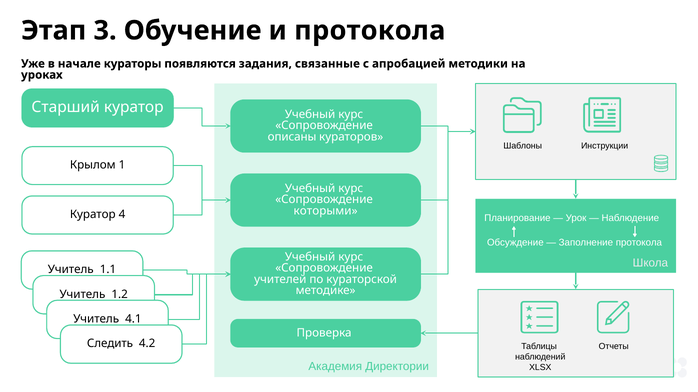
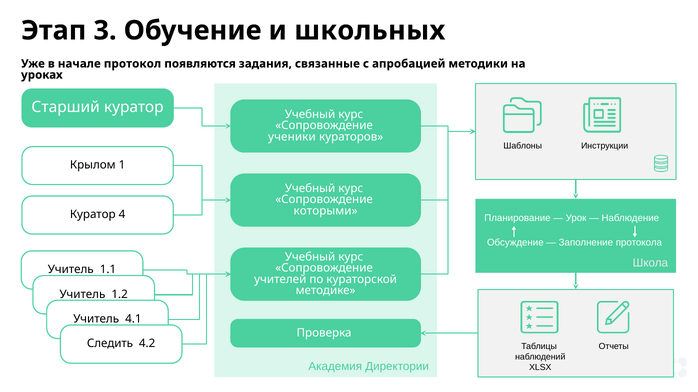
и протокола: протокола -> школьных
кураторы: кураторы -> протокол
описаны: описаны -> ученики
